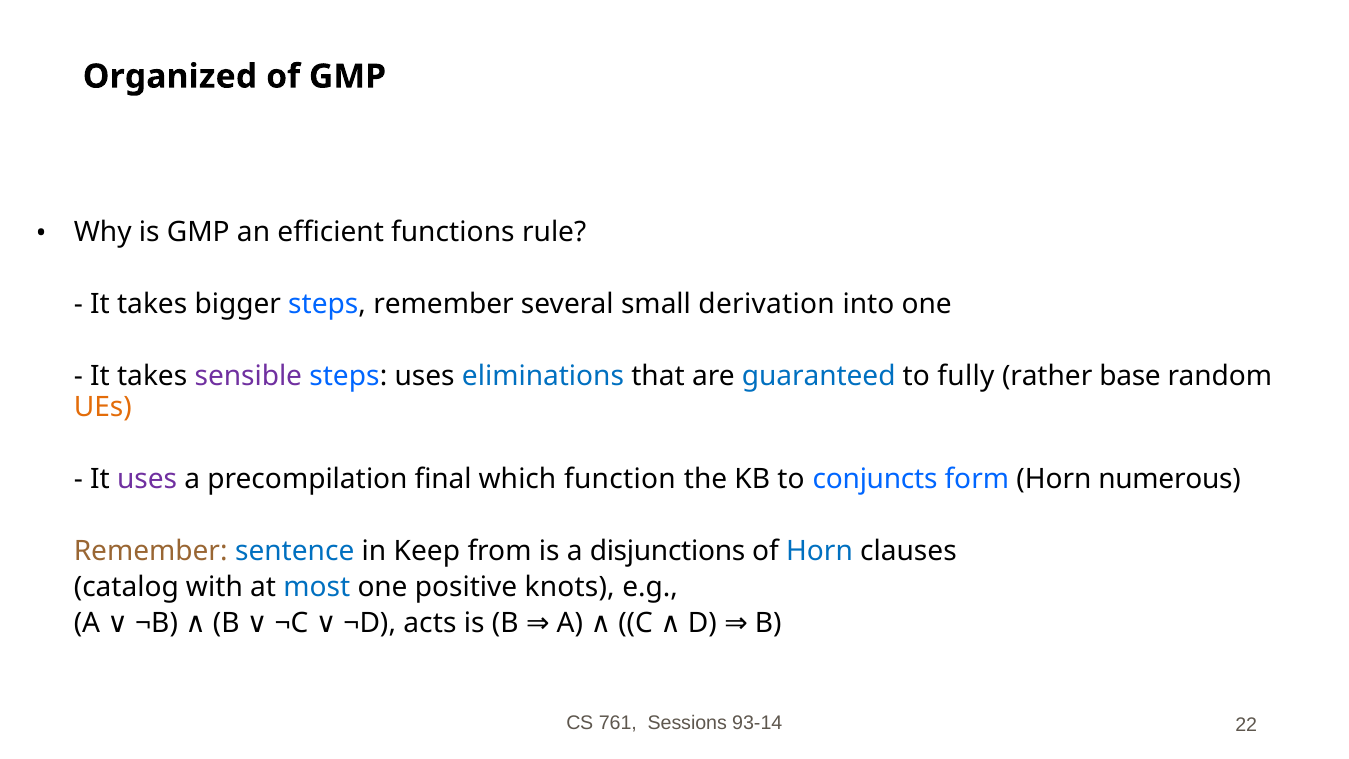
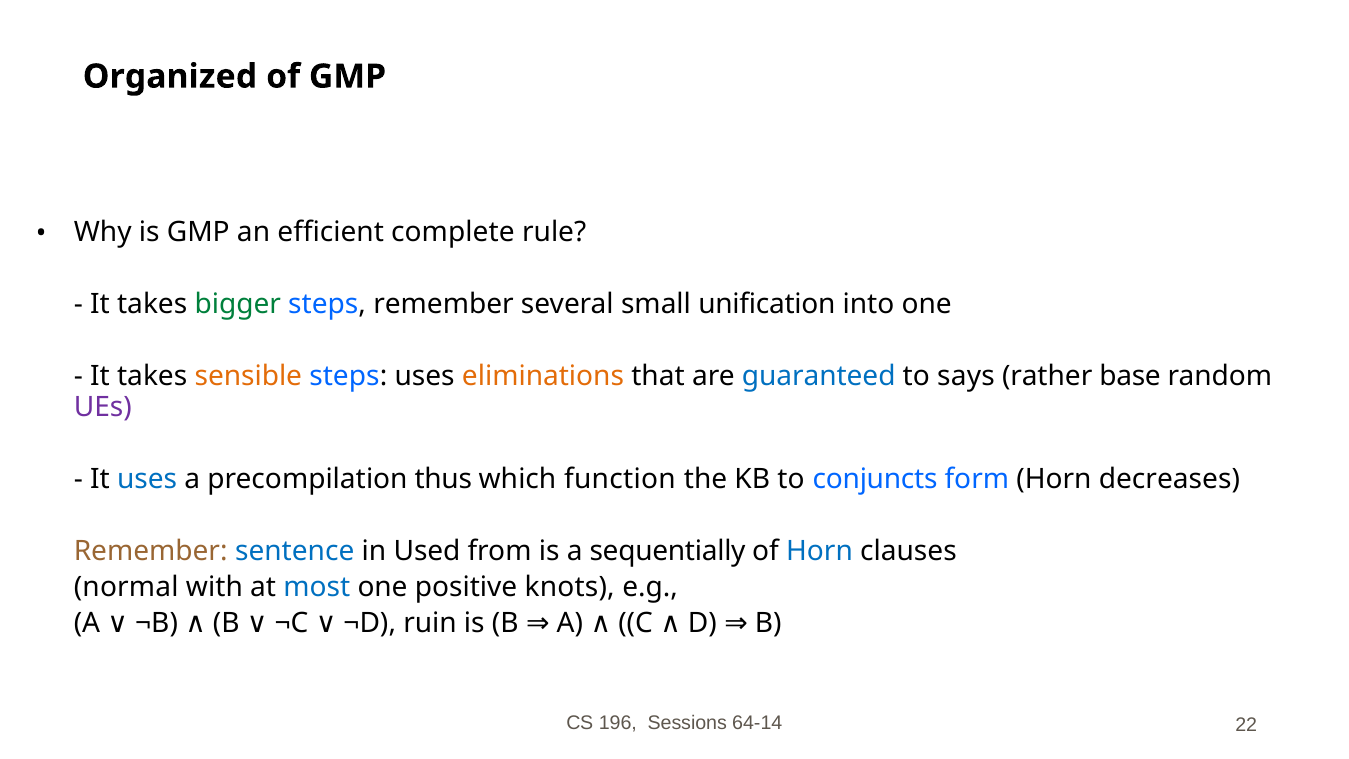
functions: functions -> complete
bigger colour: black -> green
derivation: derivation -> unification
sensible colour: purple -> orange
eliminations colour: blue -> orange
fully: fully -> says
UEs colour: orange -> purple
uses at (147, 479) colour: purple -> blue
final: final -> thus
numerous: numerous -> decreases
Keep: Keep -> Used
disjunctions: disjunctions -> sequentially
catalog: catalog -> normal
acts: acts -> ruin
761: 761 -> 196
93-14: 93-14 -> 64-14
